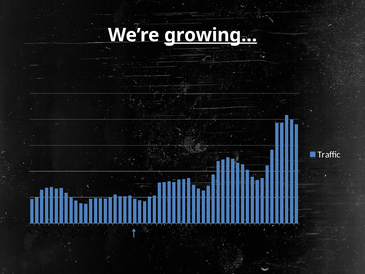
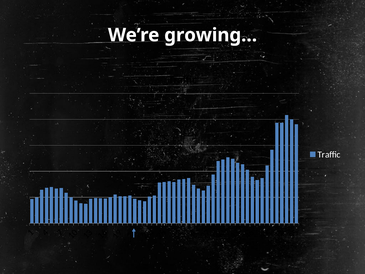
growing… underline: present -> none
